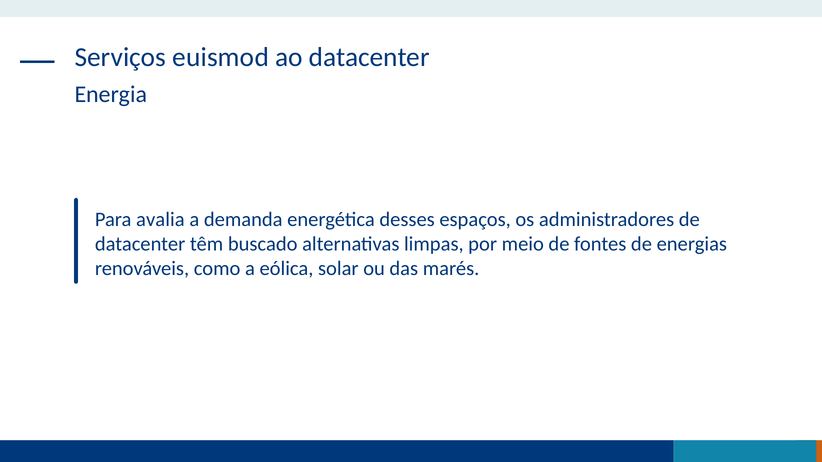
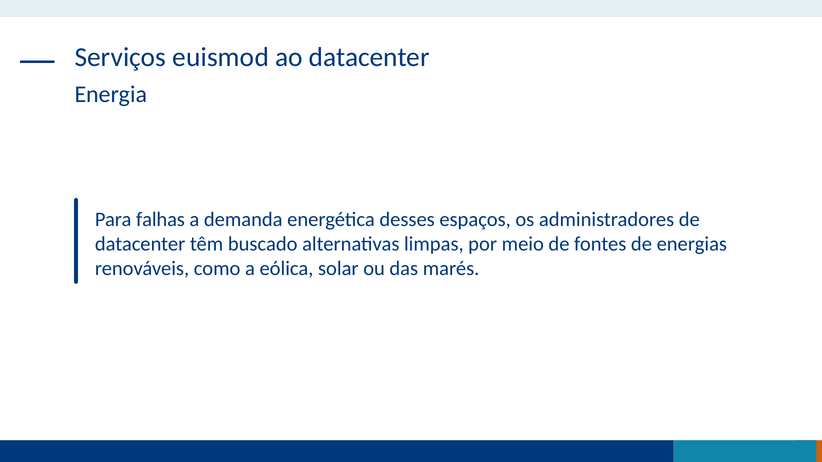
avalia: avalia -> falhas
